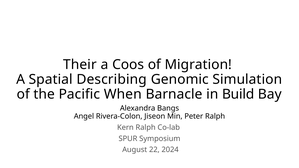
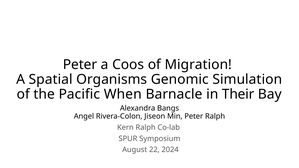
Their at (80, 65): Their -> Peter
Describing: Describing -> Organisms
Build: Build -> Their
